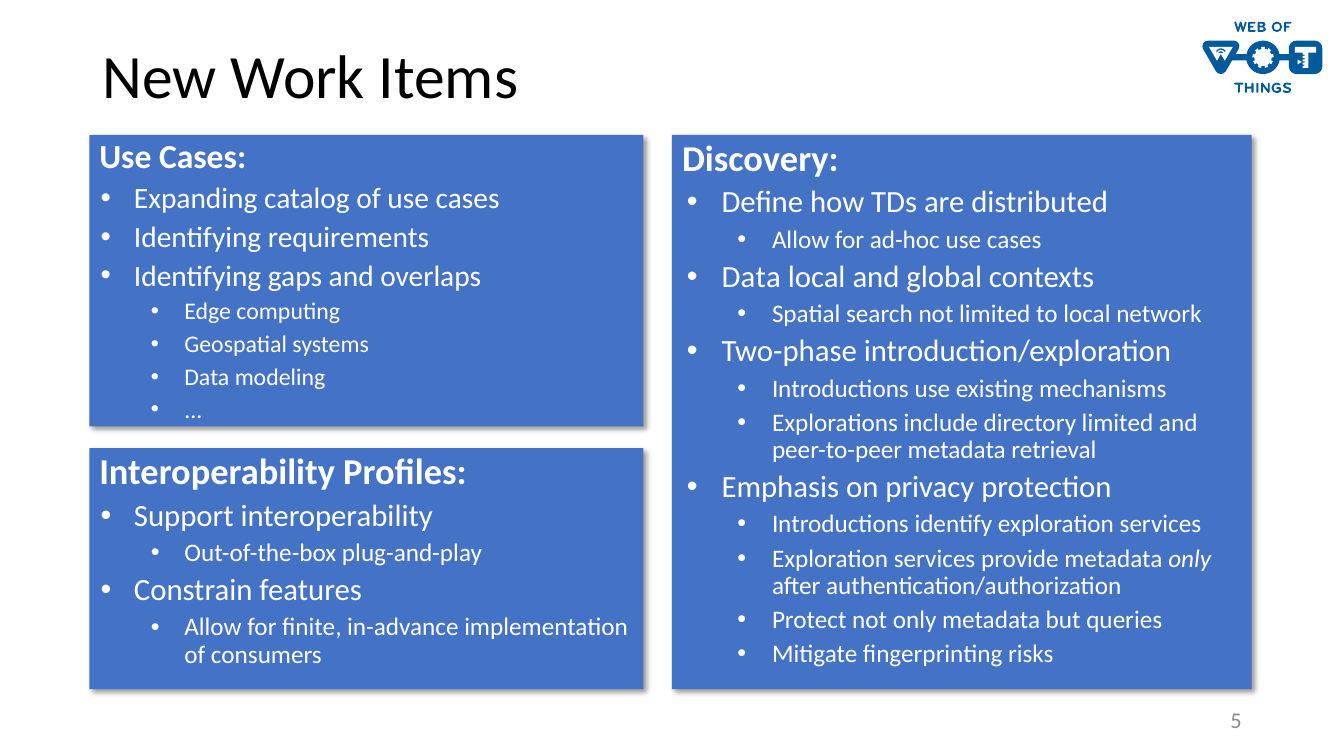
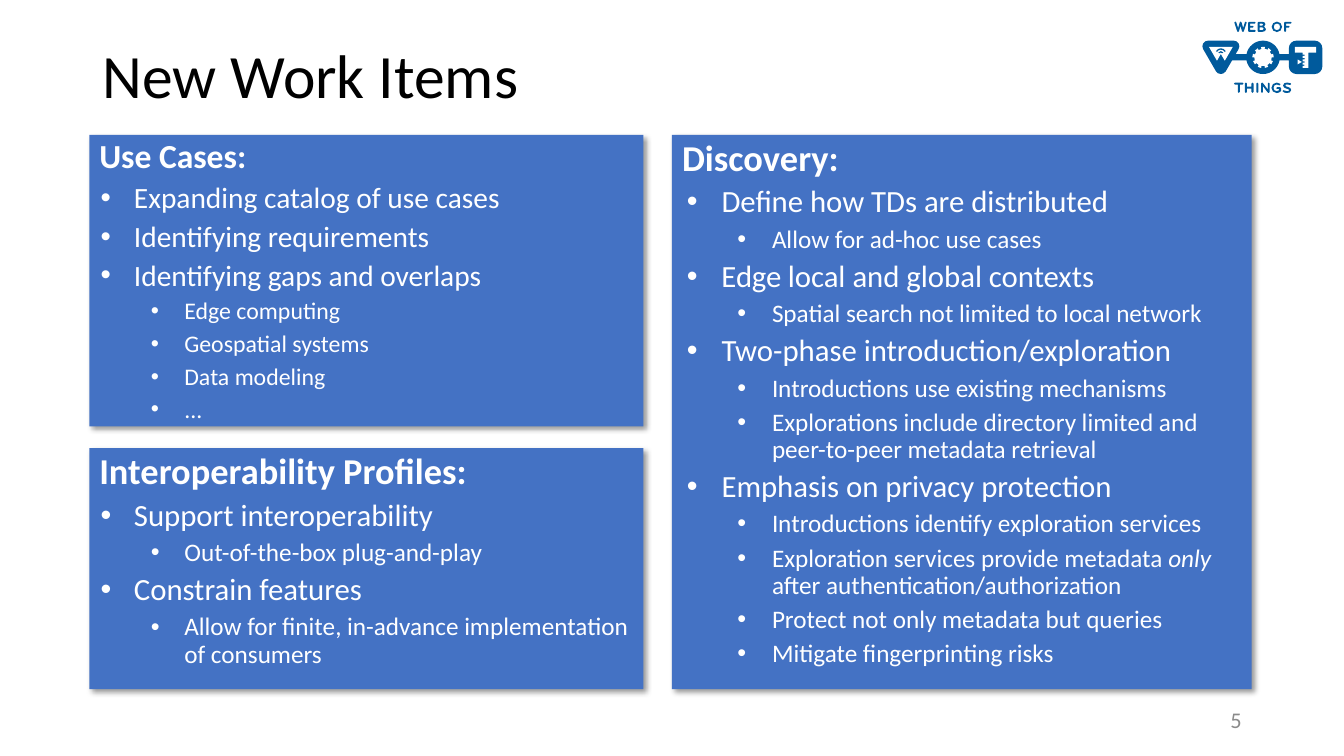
Data at (751, 277): Data -> Edge
